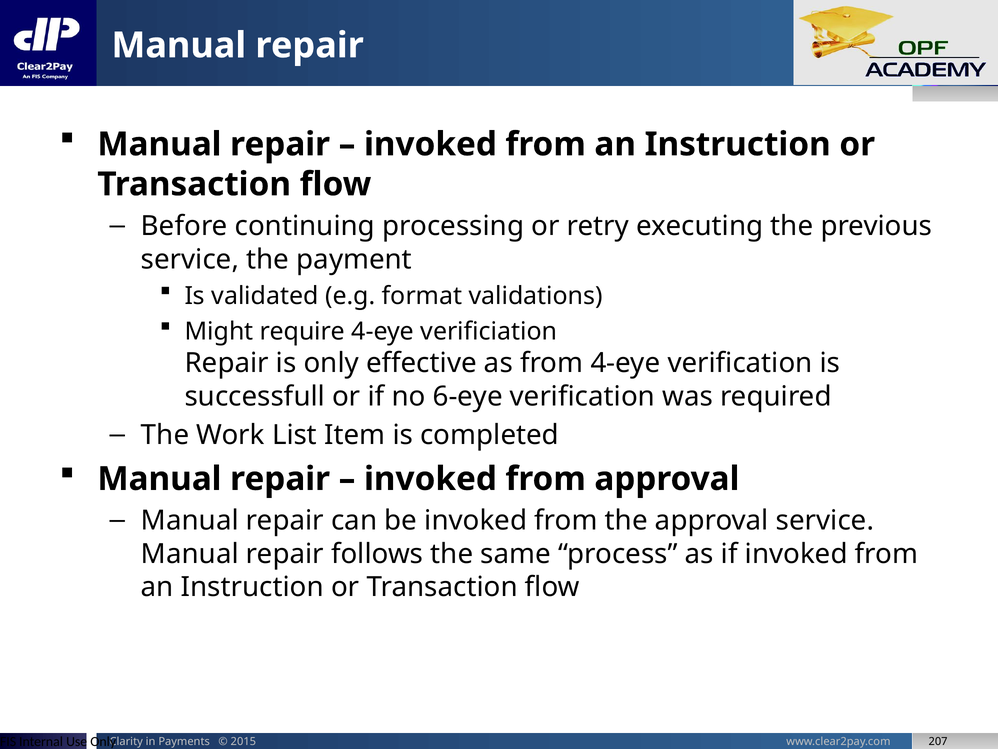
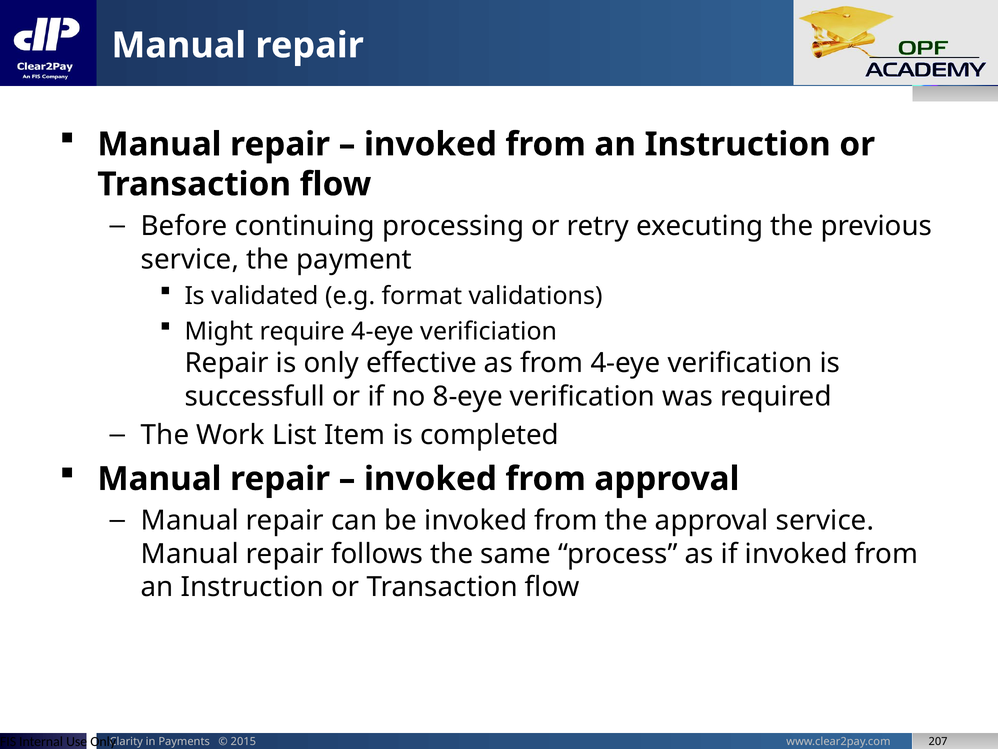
6-eye: 6-eye -> 8-eye
